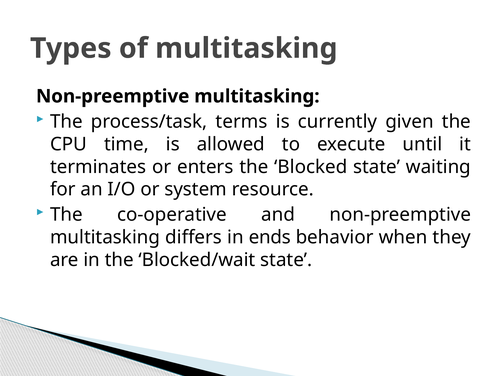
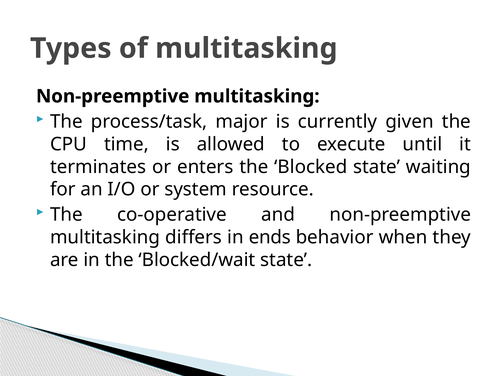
terms: terms -> major
